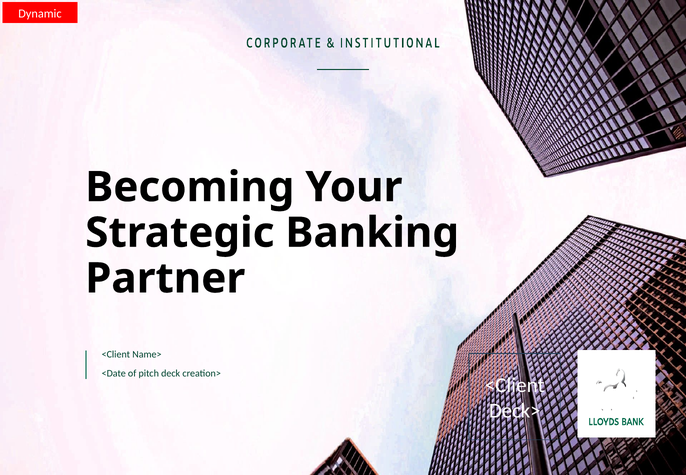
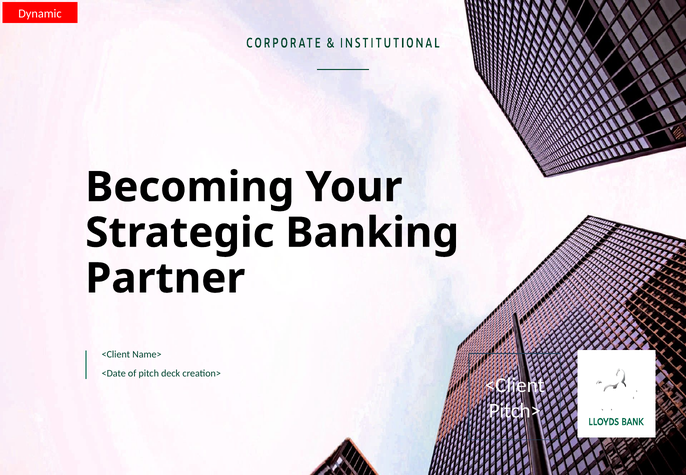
Deck>: Deck> -> Pitch>
